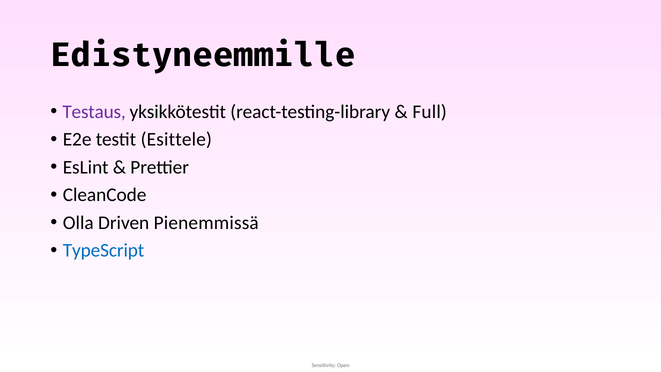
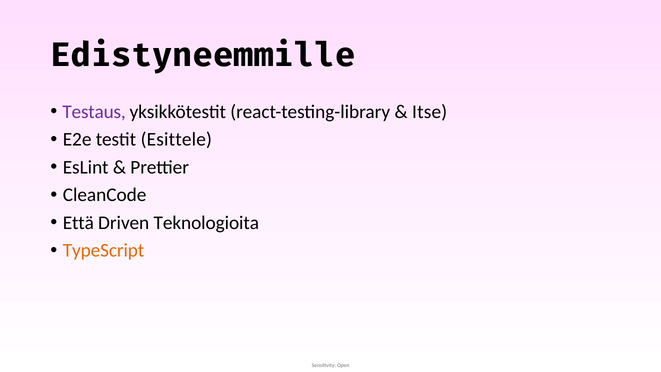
Full: Full -> Itse
Olla: Olla -> Että
Pienemmissä: Pienemmissä -> Teknologioita
TypeScript colour: blue -> orange
